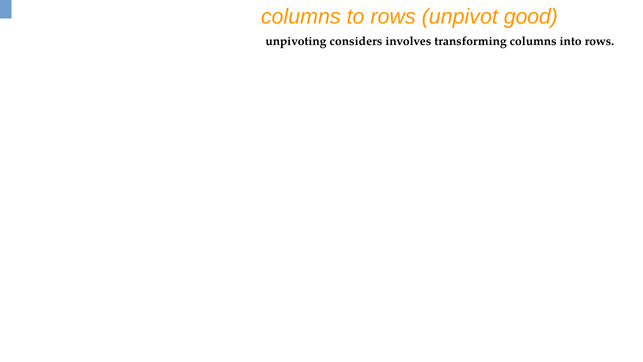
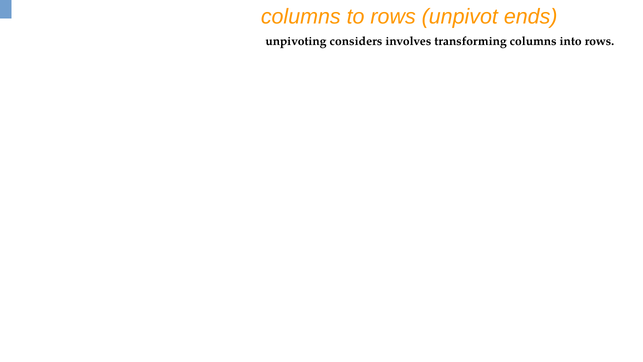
good: good -> ends
